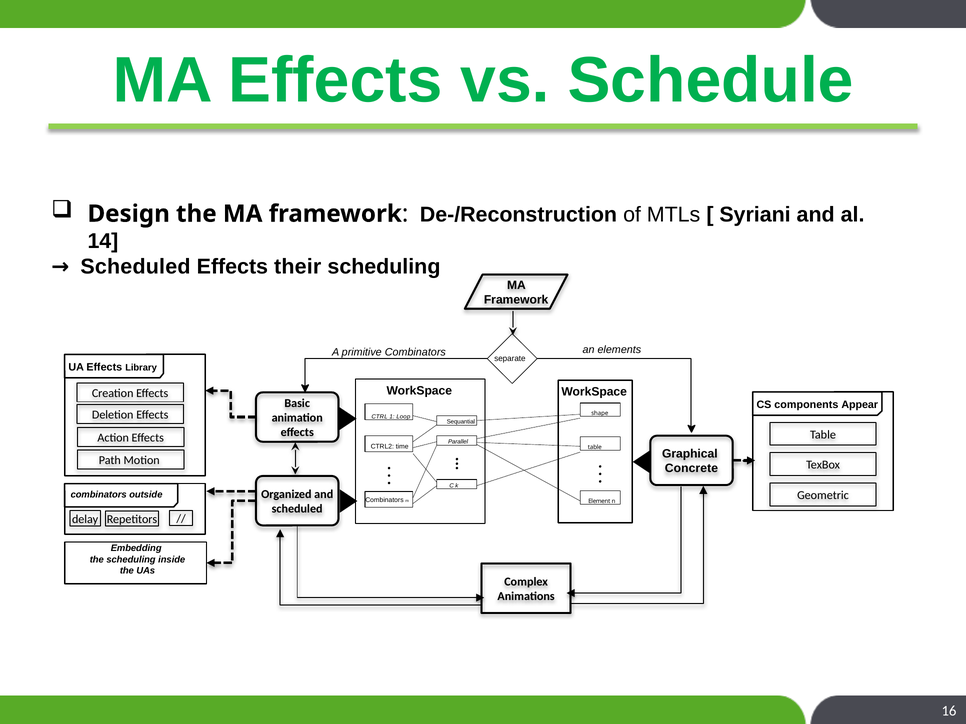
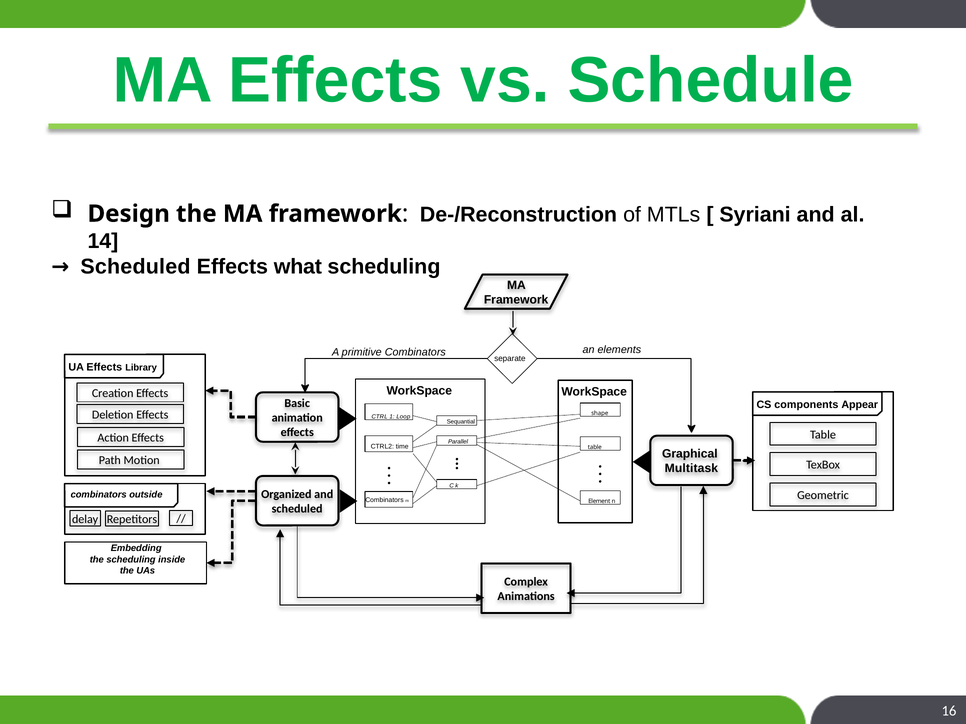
their: their -> what
Concrete: Concrete -> Multitask
